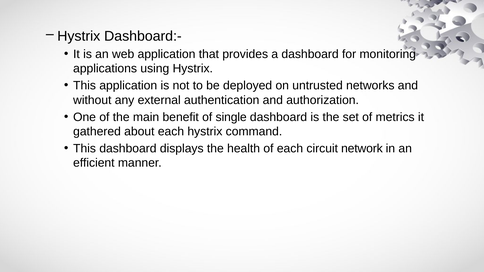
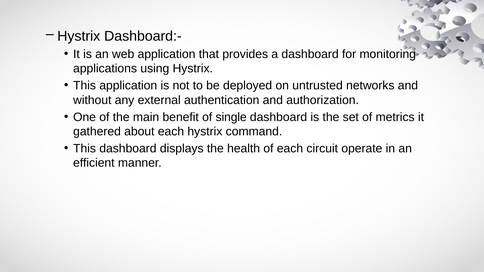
network: network -> operate
